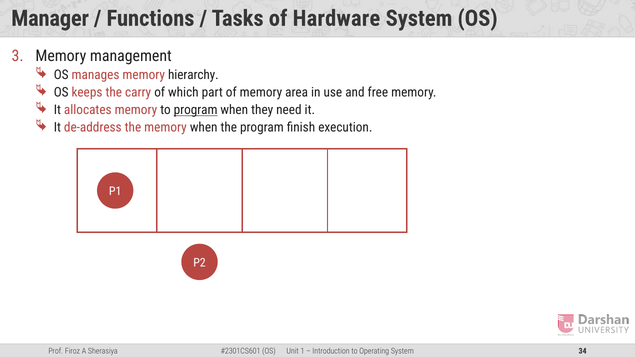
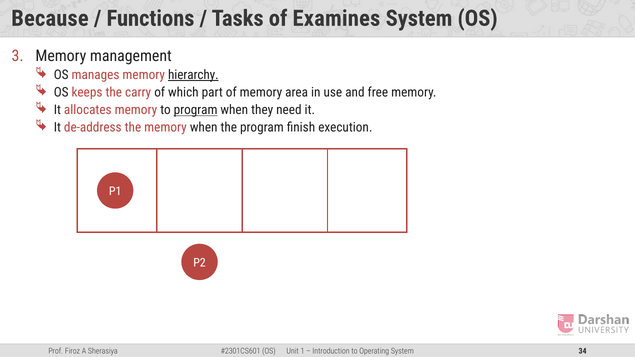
Manager: Manager -> Because
Hardware: Hardware -> Examines
hierarchy underline: none -> present
